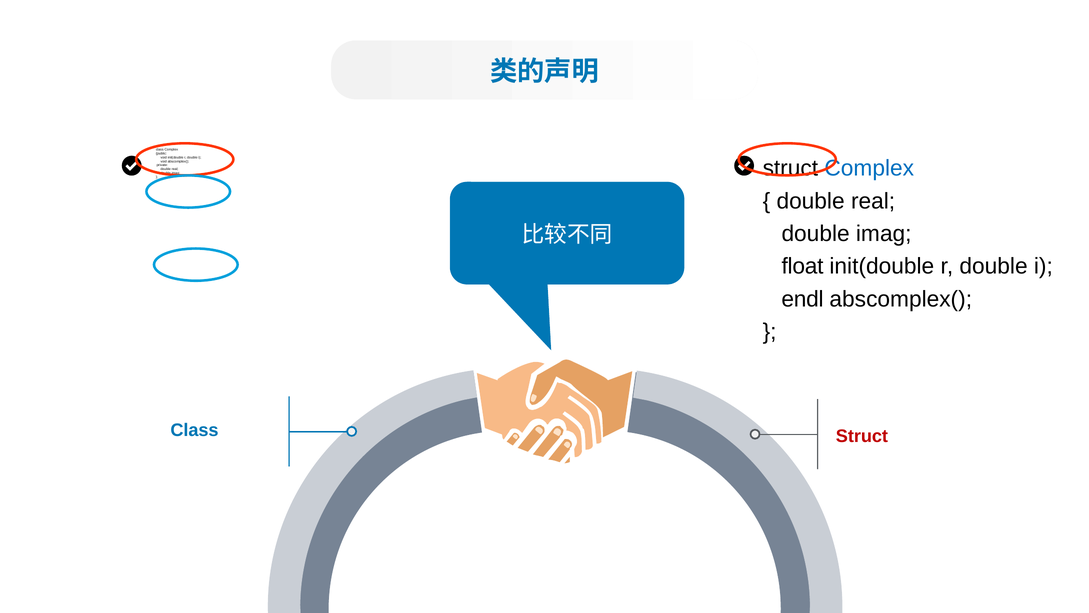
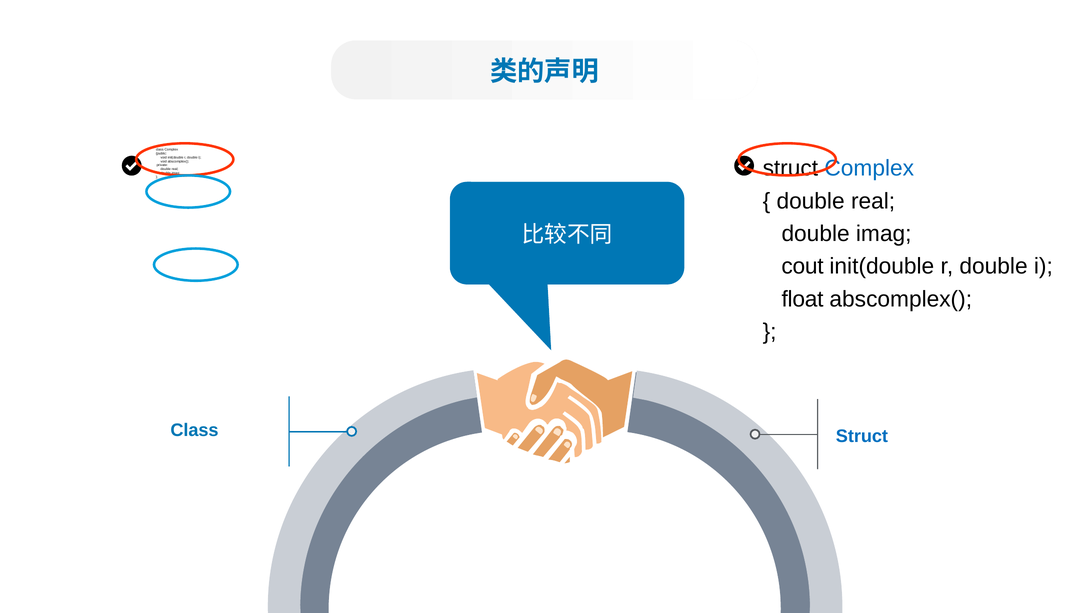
float: float -> cout
endl: endl -> float
Struct at (862, 436) colour: red -> blue
